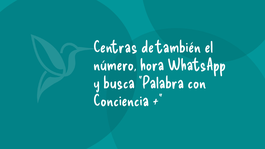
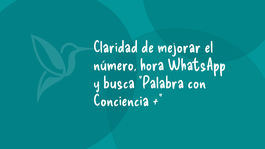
Centras: Centras -> Claridad
también: también -> mejorar
